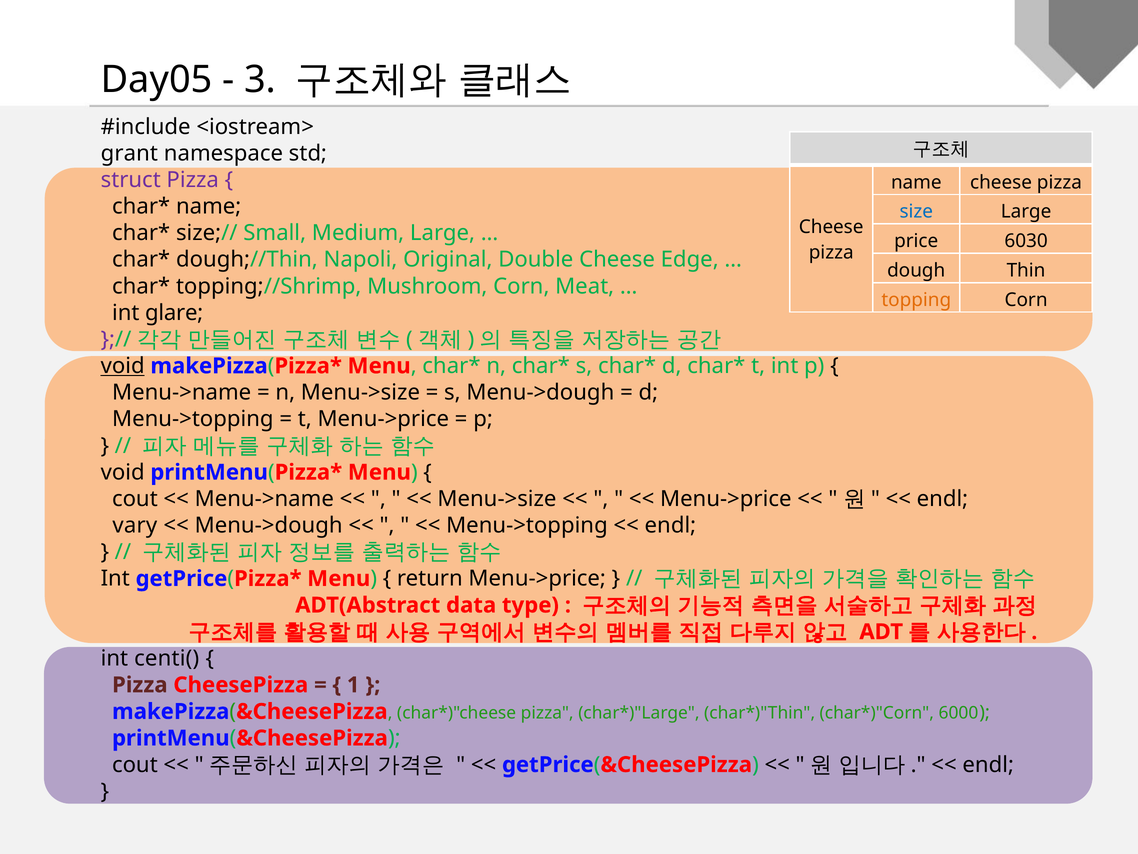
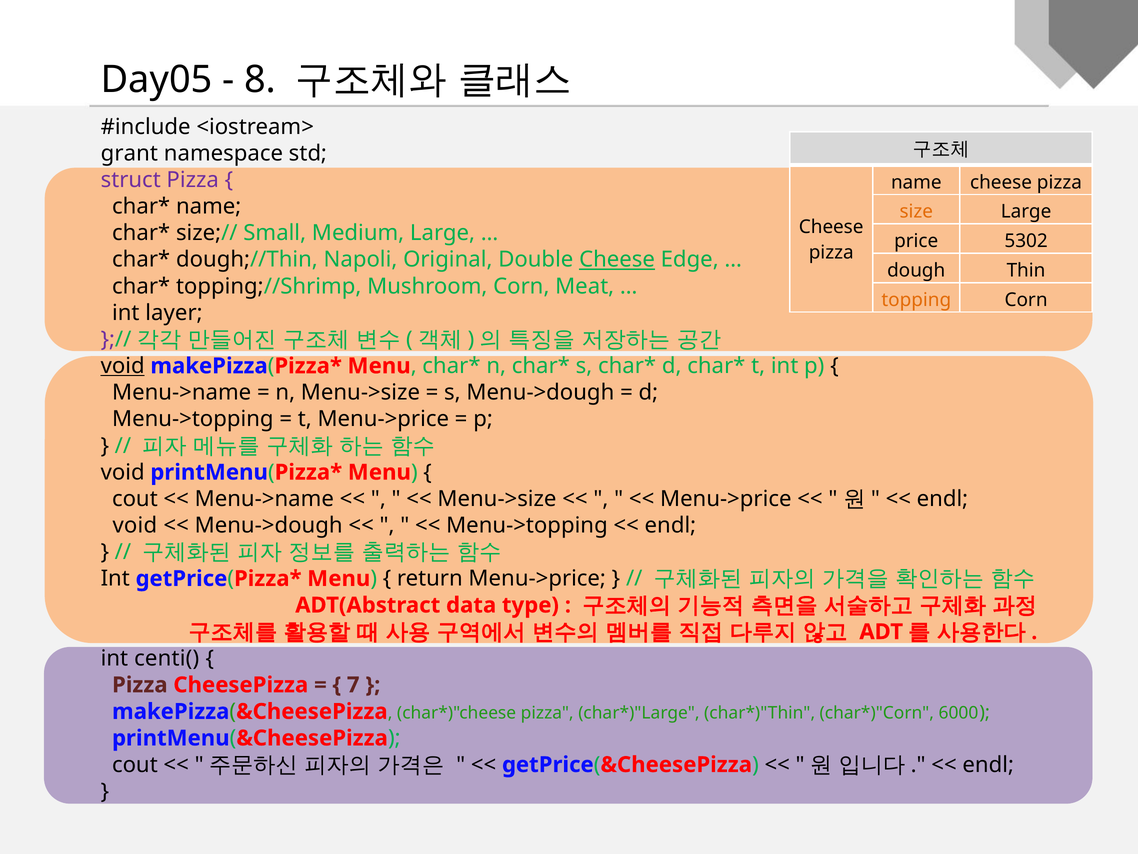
3: 3 -> 8
size colour: blue -> orange
6030: 6030 -> 5302
Cheese at (617, 259) underline: none -> present
glare: glare -> layer
vary at (135, 525): vary -> void
1: 1 -> 7
